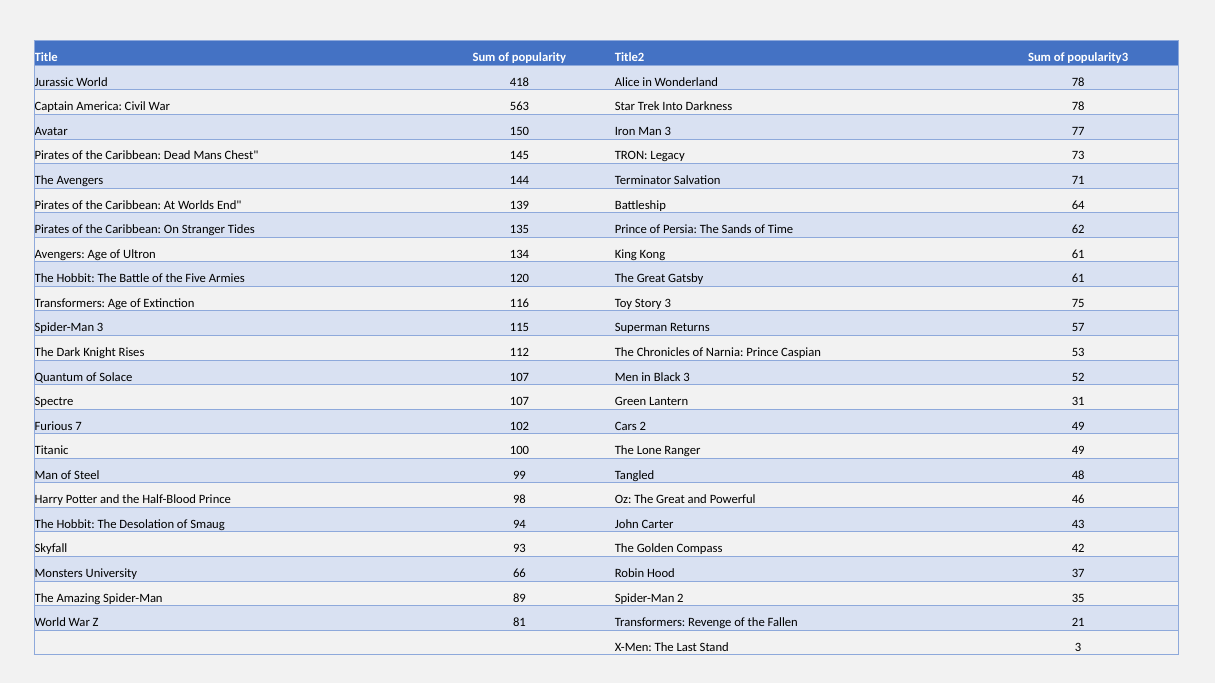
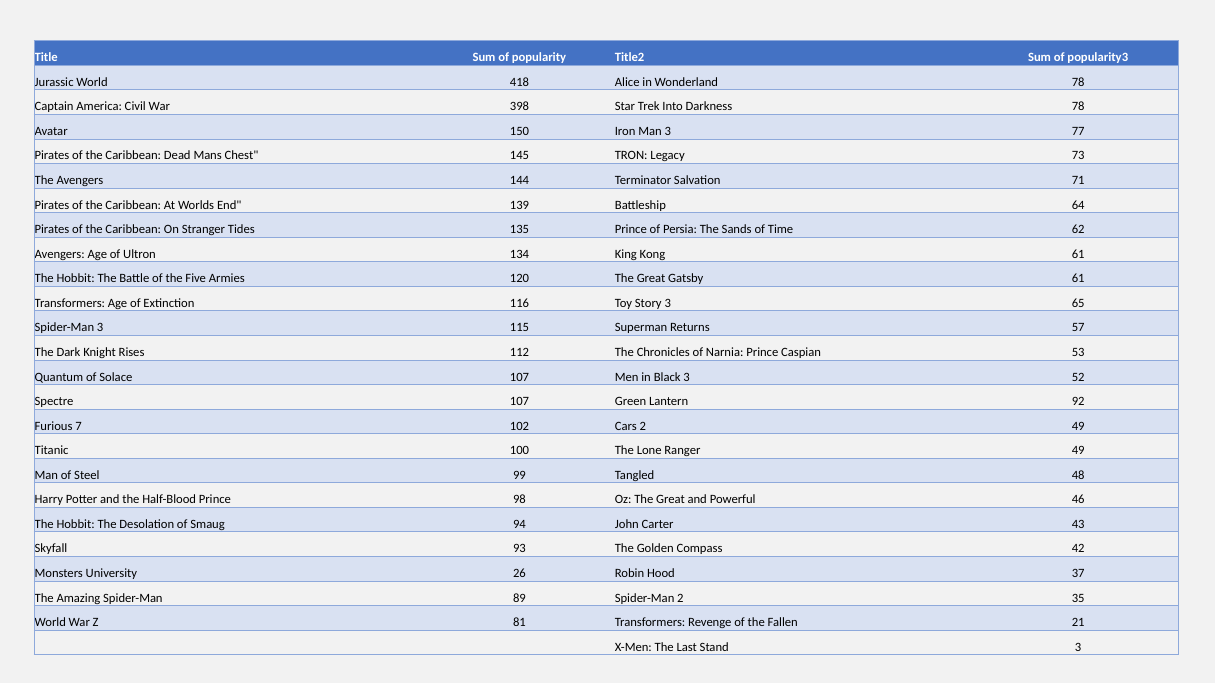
563: 563 -> 398
75: 75 -> 65
31: 31 -> 92
66: 66 -> 26
